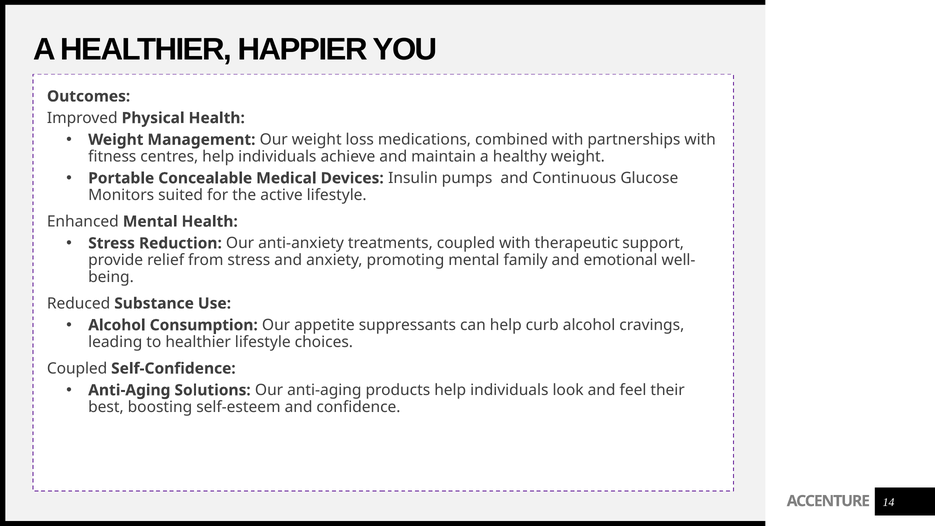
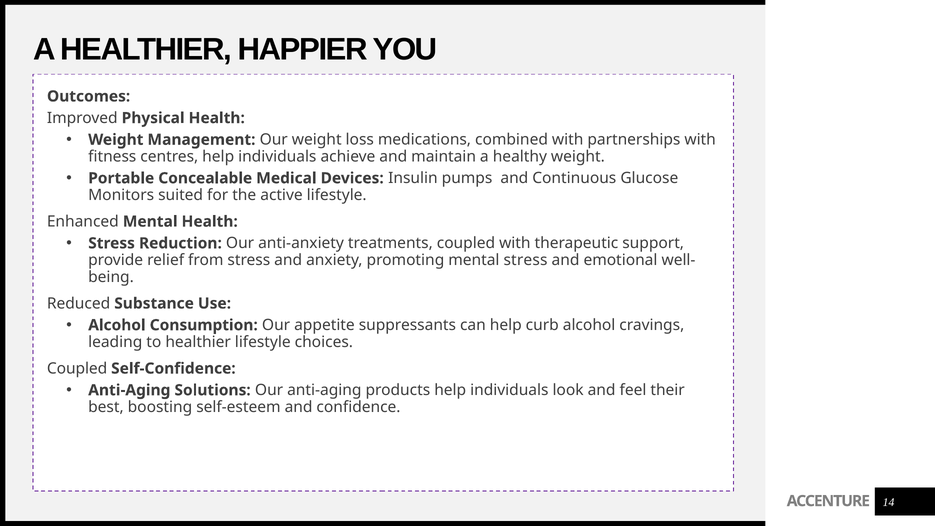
mental family: family -> stress
